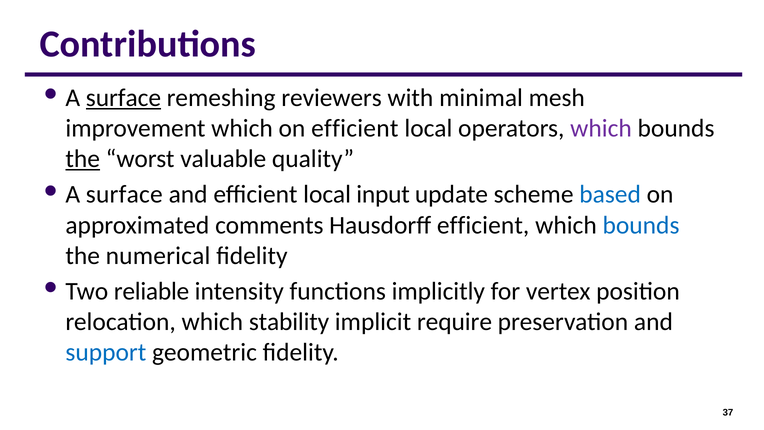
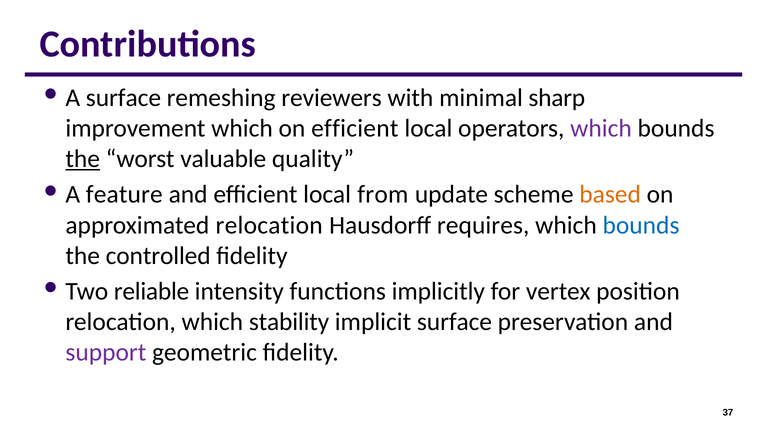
surface at (123, 98) underline: present -> none
mesh: mesh -> sharp
surface at (124, 194): surface -> feature
input: input -> from
based colour: blue -> orange
approximated comments: comments -> relocation
Hausdorff efficient: efficient -> requires
numerical: numerical -> controlled
implicit require: require -> surface
support colour: blue -> purple
